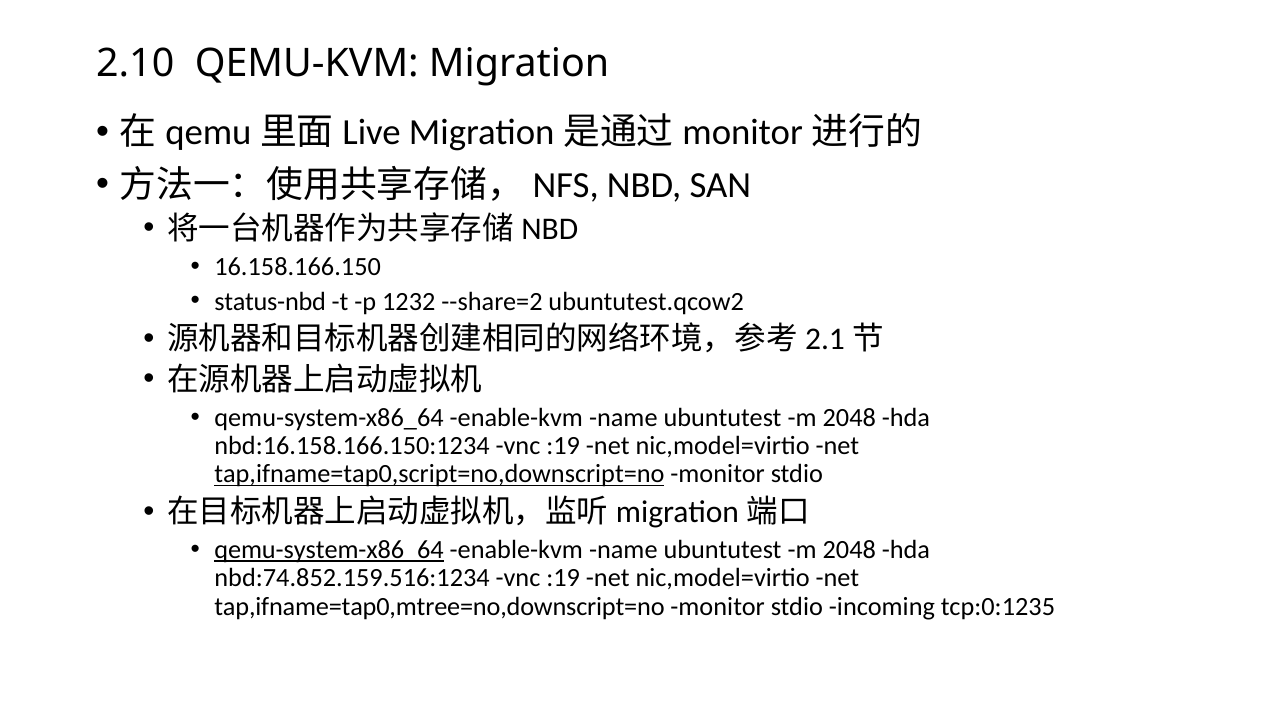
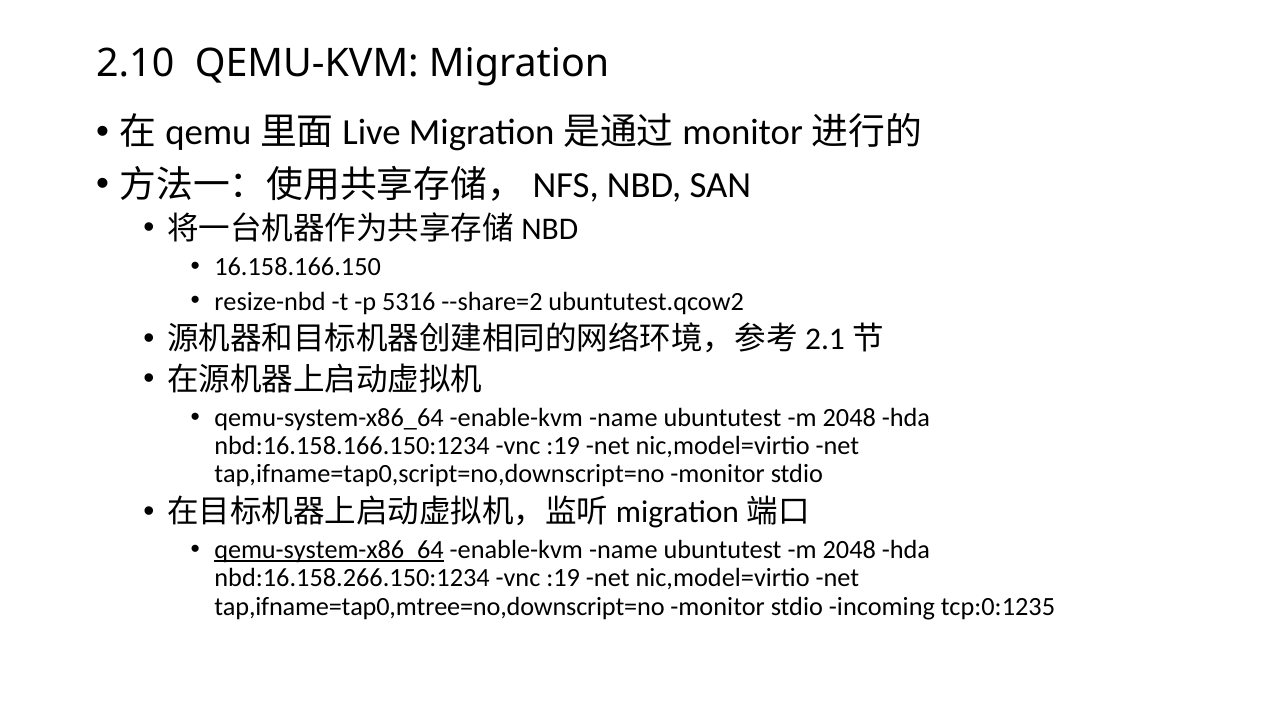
status-nbd: status-nbd -> resize-nbd
1232: 1232 -> 5316
tap,ifname=tap0,script=no,downscript=no underline: present -> none
nbd:74.852.159.516:1234: nbd:74.852.159.516:1234 -> nbd:16.158.266.150:1234
